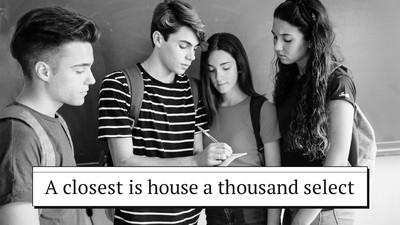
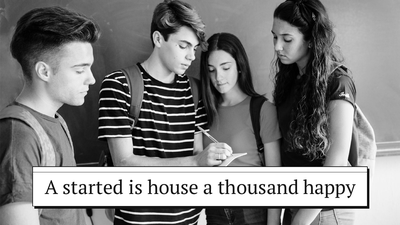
closest: closest -> started
select: select -> happy
